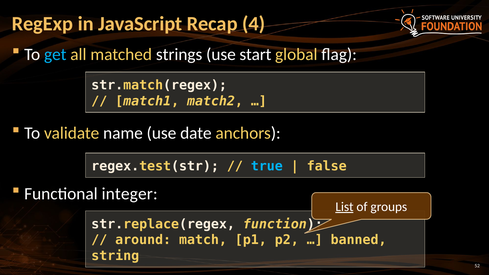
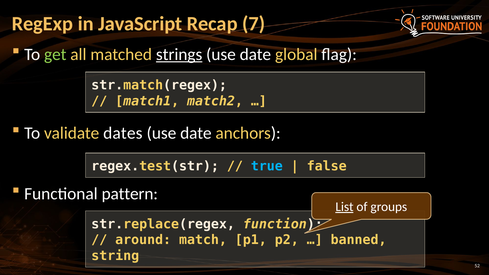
4: 4 -> 7
get colour: light blue -> light green
strings underline: none -> present
start at (255, 54): start -> date
name: name -> dates
integer: integer -> pattern
